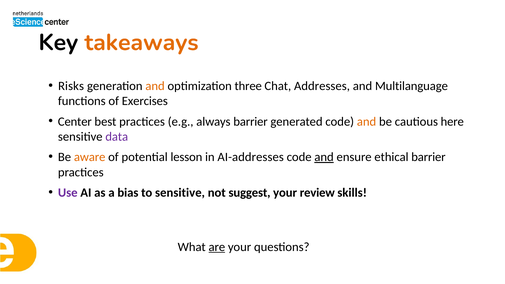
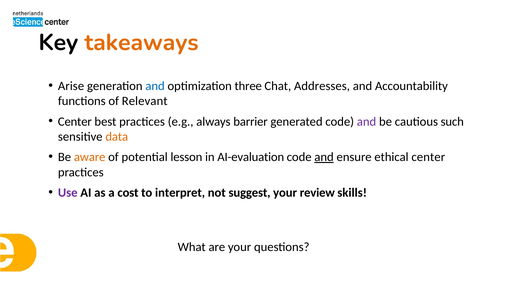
Risks: Risks -> Arise
and at (155, 86) colour: orange -> blue
Multilanguage: Multilanguage -> Accountability
Exercises: Exercises -> Relevant
and at (367, 122) colour: orange -> purple
here: here -> such
data colour: purple -> orange
AI-addresses: AI-addresses -> AI-evaluation
ethical barrier: barrier -> center
bias: bias -> cost
to sensitive: sensitive -> interpret
are underline: present -> none
